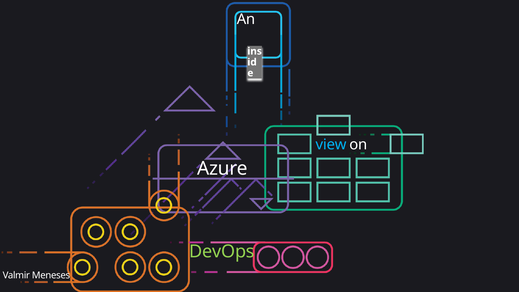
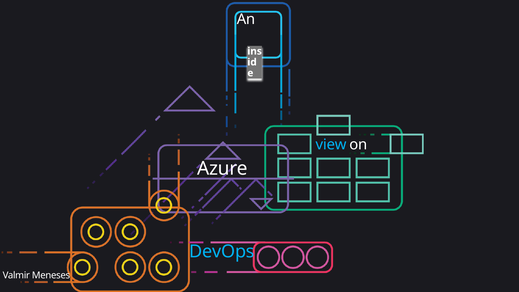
DevOps colour: light green -> light blue
